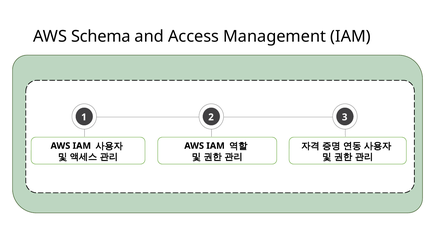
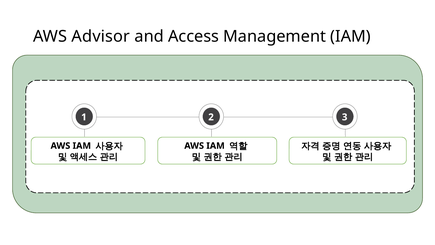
Schema: Schema -> Advisor
